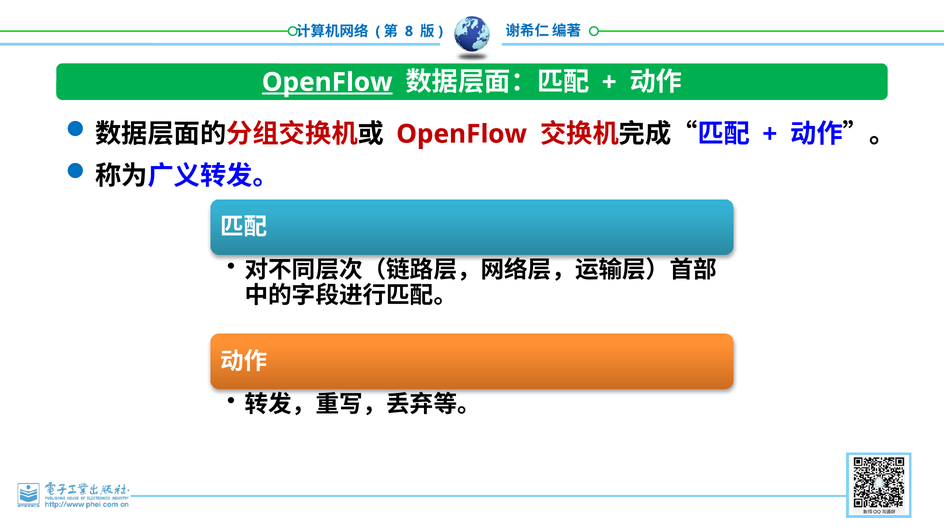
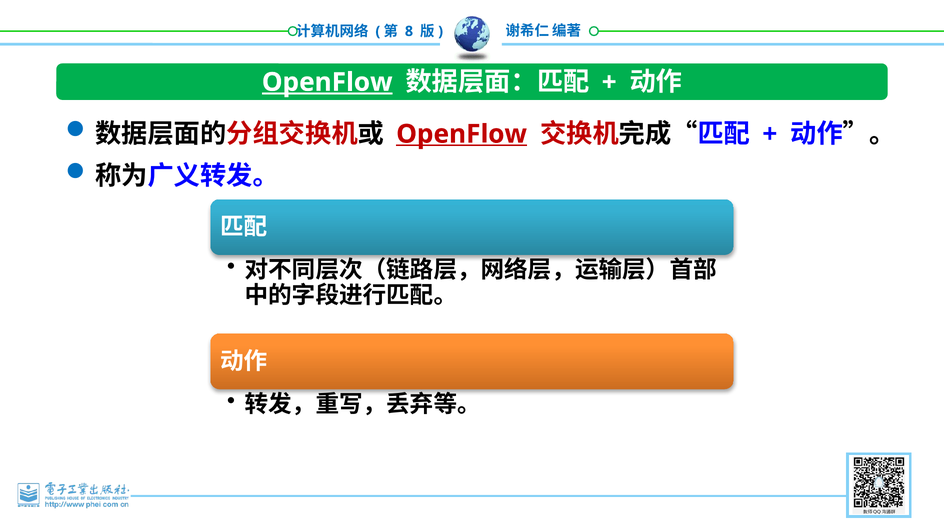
OpenFlow at (462, 134) underline: none -> present
